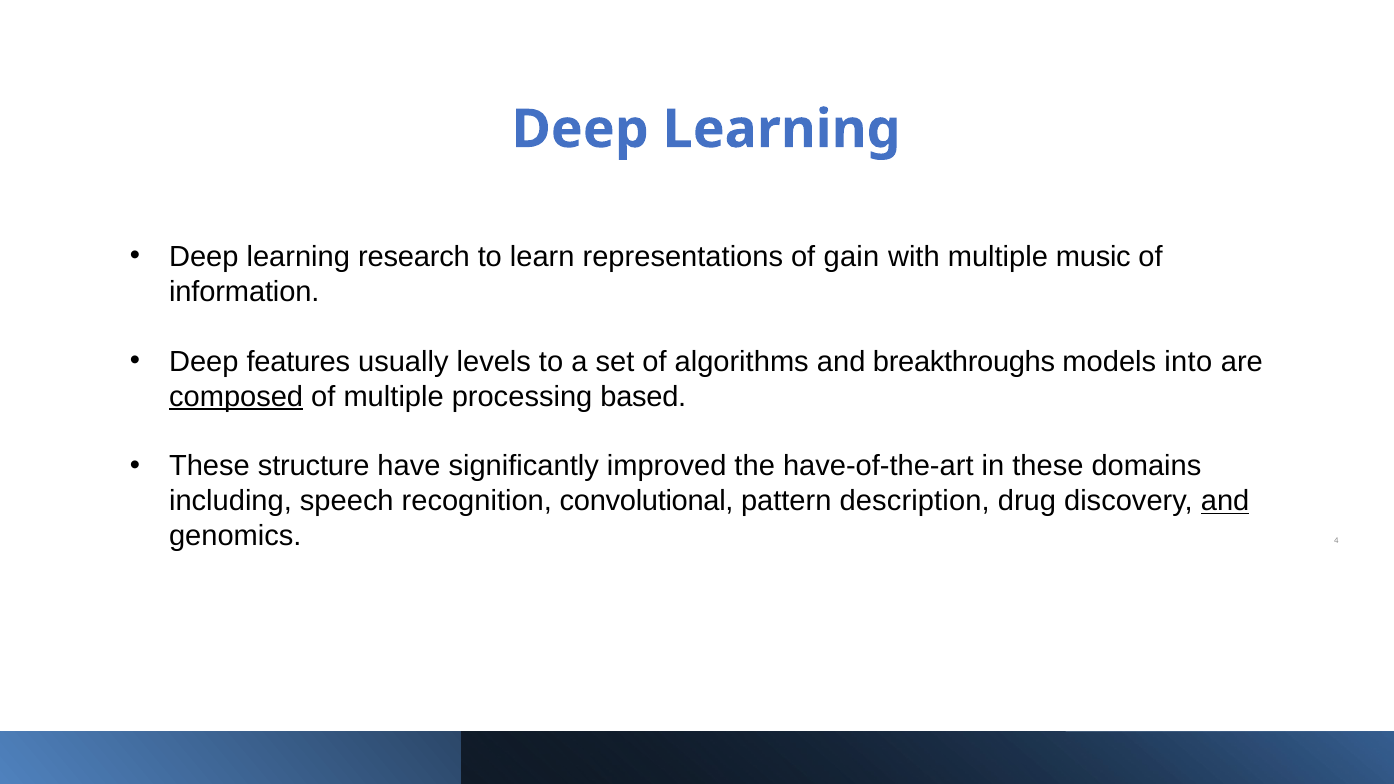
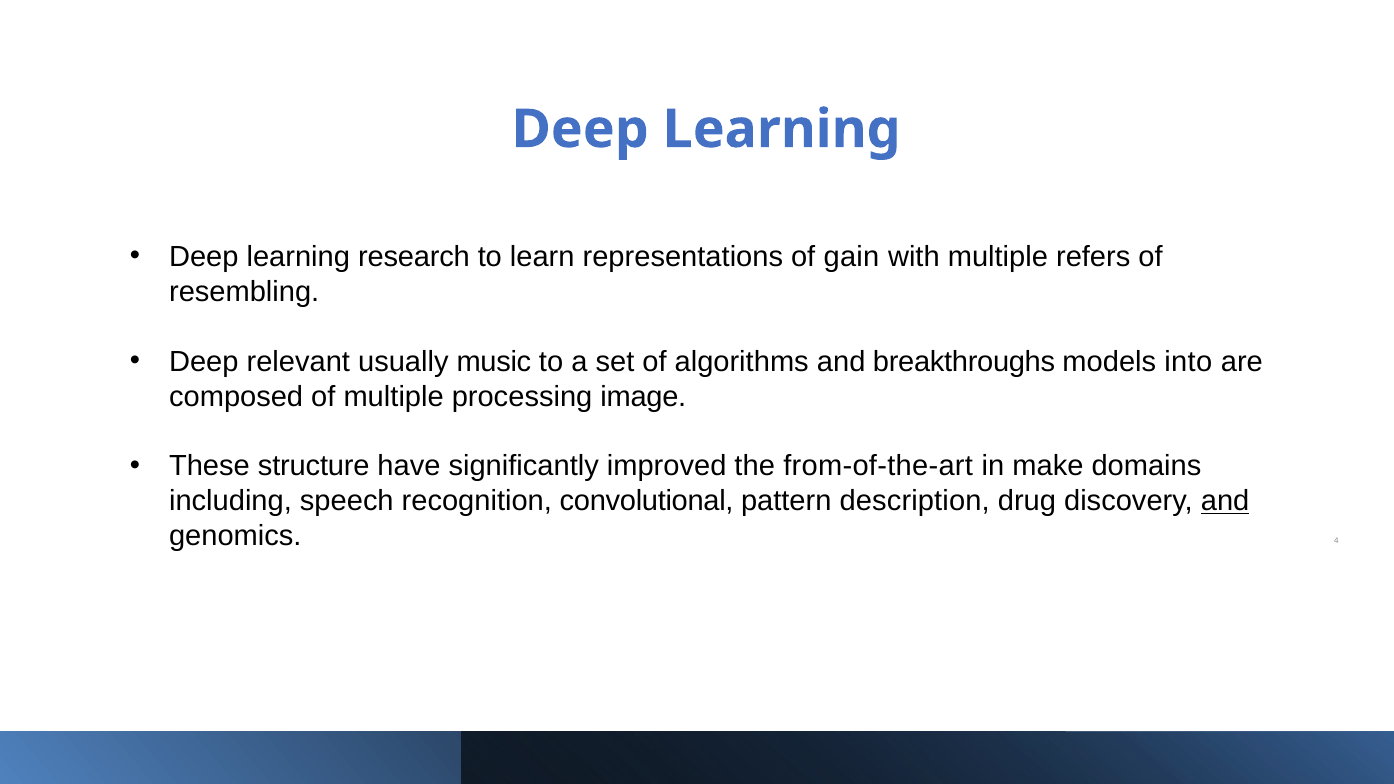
music: music -> refers
information: information -> resembling
features: features -> relevant
levels: levels -> music
composed underline: present -> none
based: based -> image
have-of-the-art: have-of-the-art -> from-of-the-art
in these: these -> make
